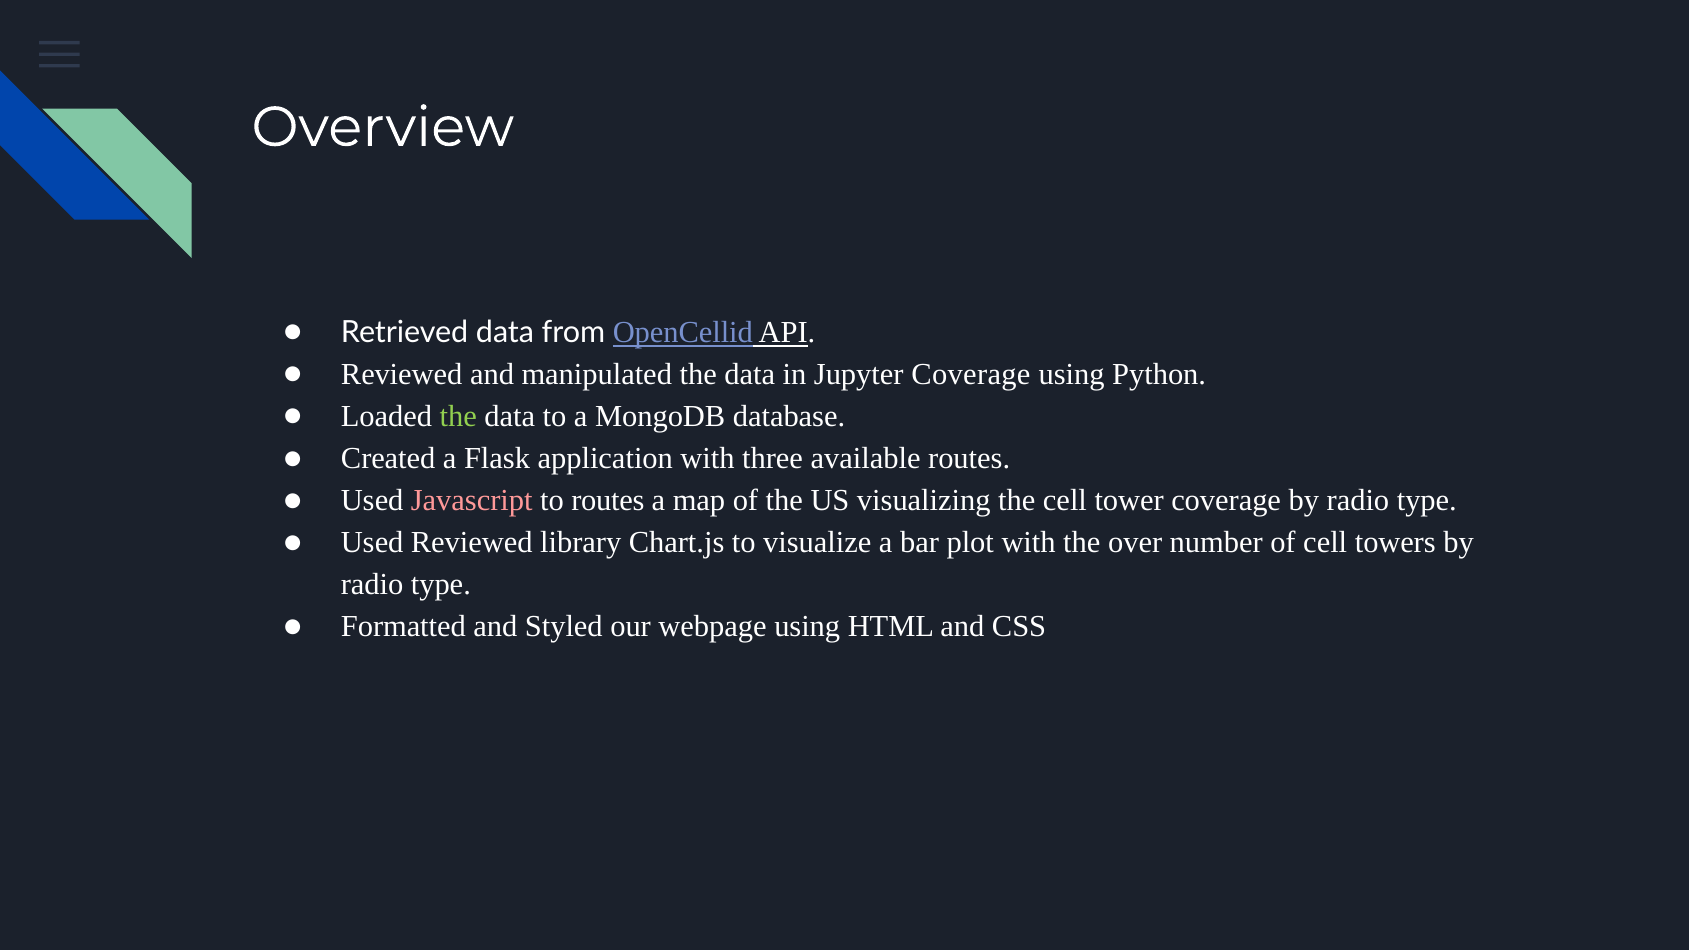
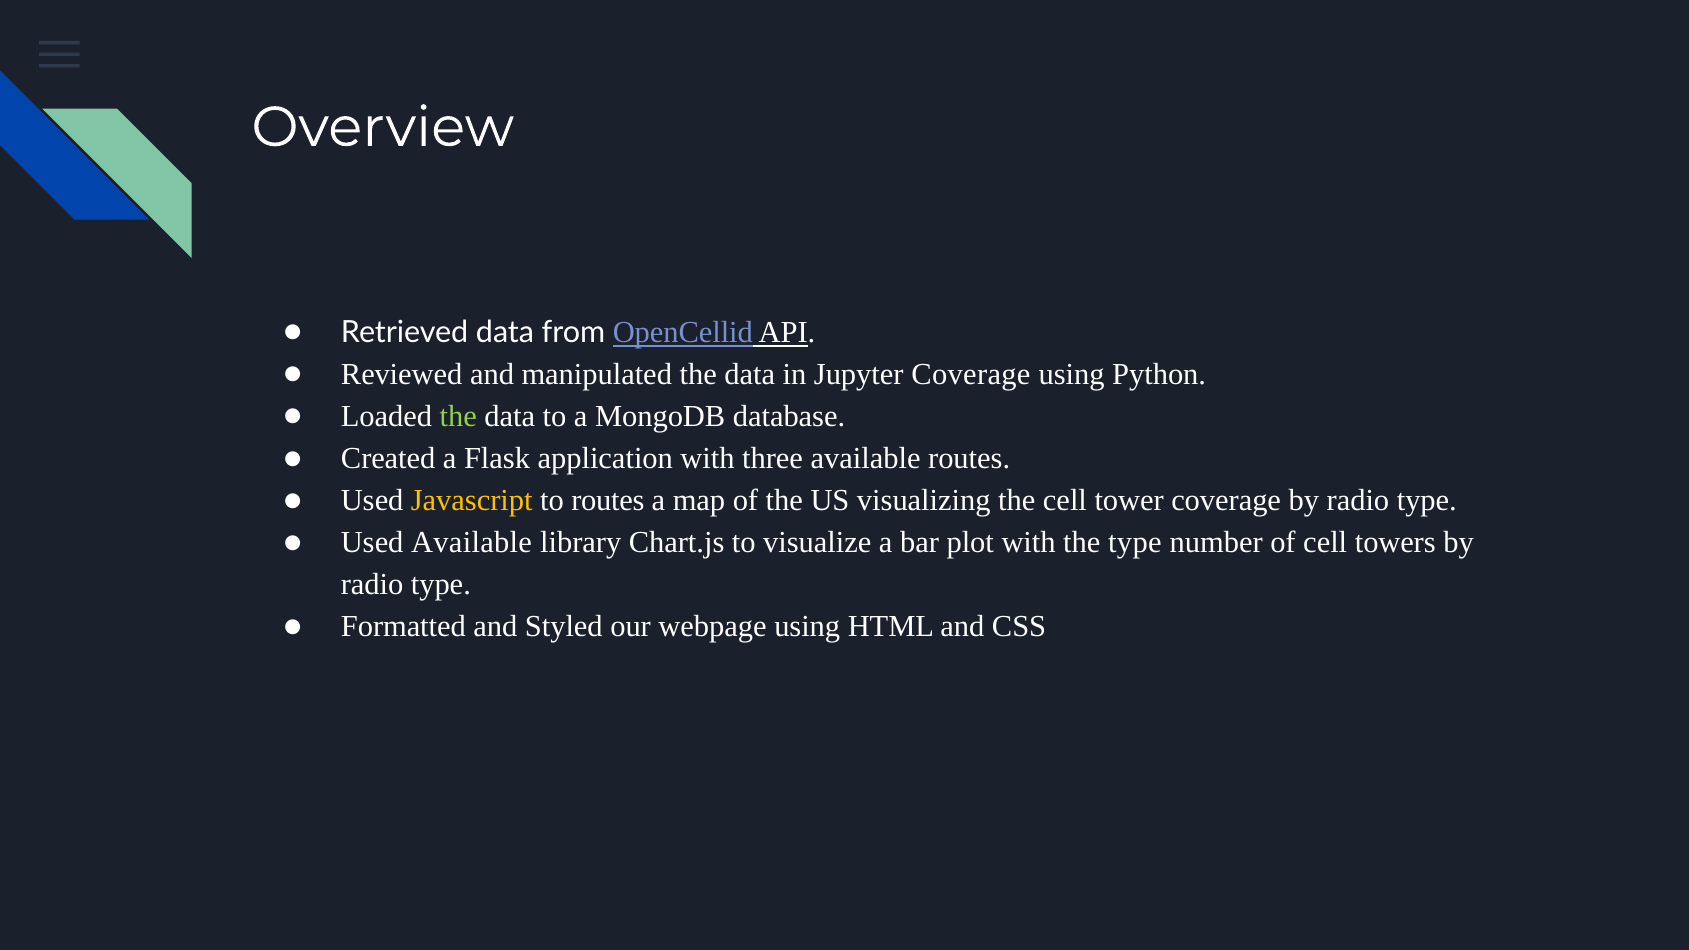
Javascript colour: pink -> yellow
Used Reviewed: Reviewed -> Available
the over: over -> type
